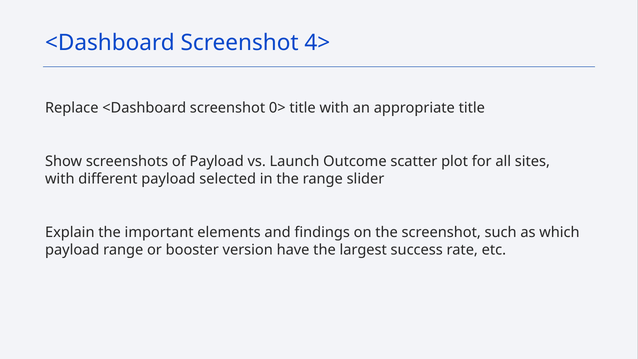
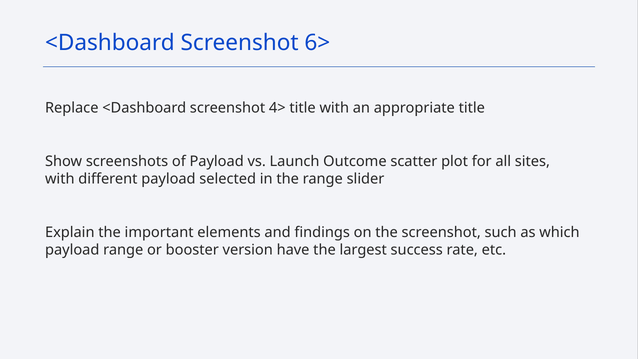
4>: 4> -> 6>
0>: 0> -> 4>
